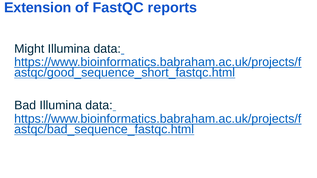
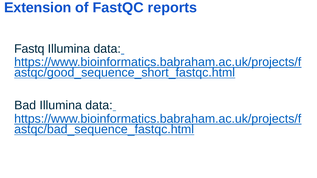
Might: Might -> Fastq
